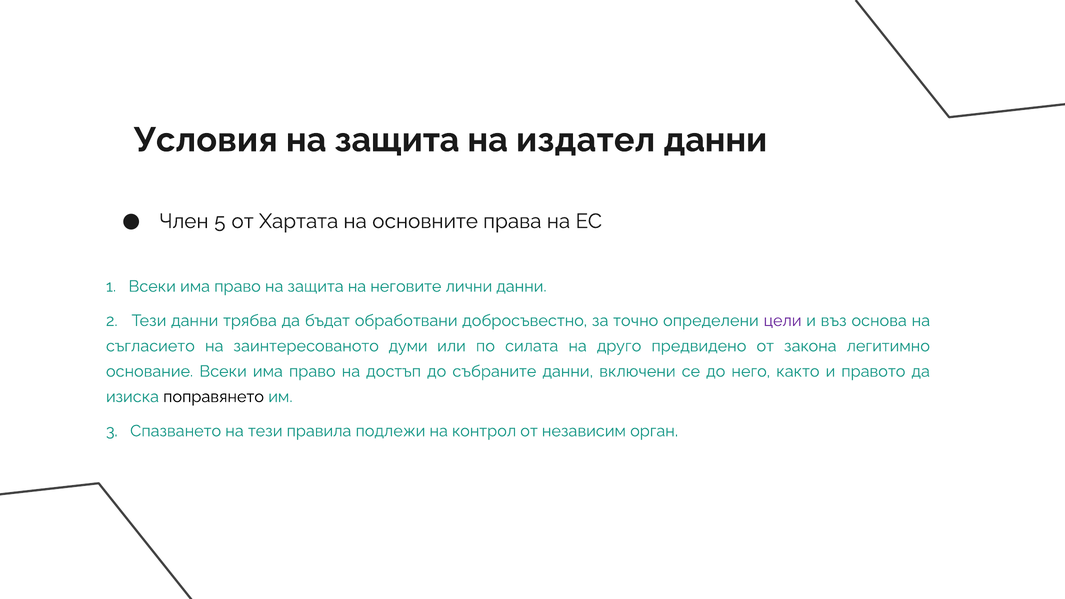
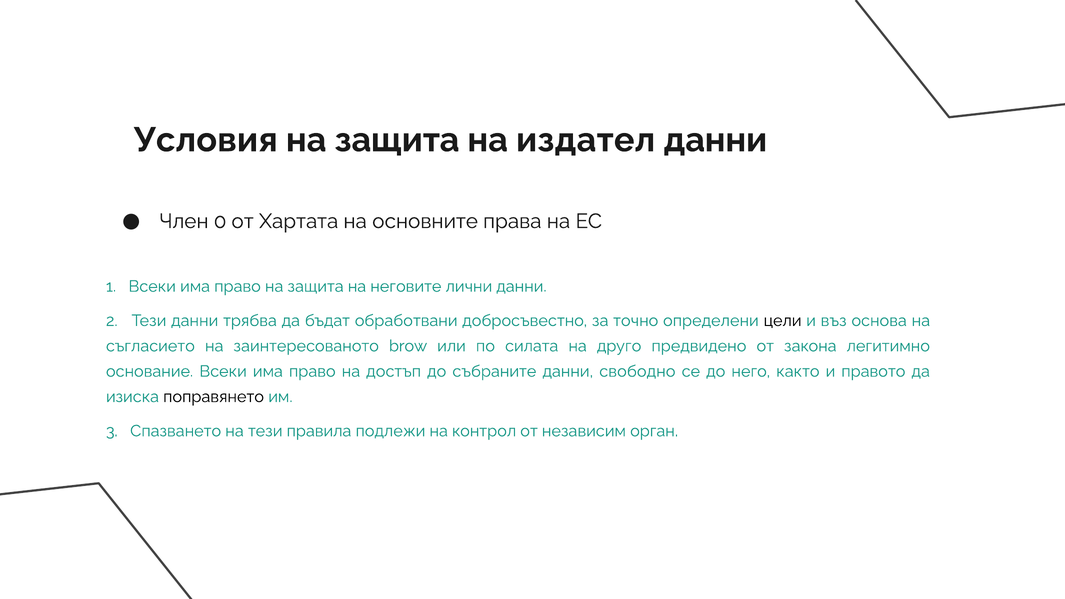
5: 5 -> 0
цели colour: purple -> black
думи: думи -> brow
включени: включени -> свободно
